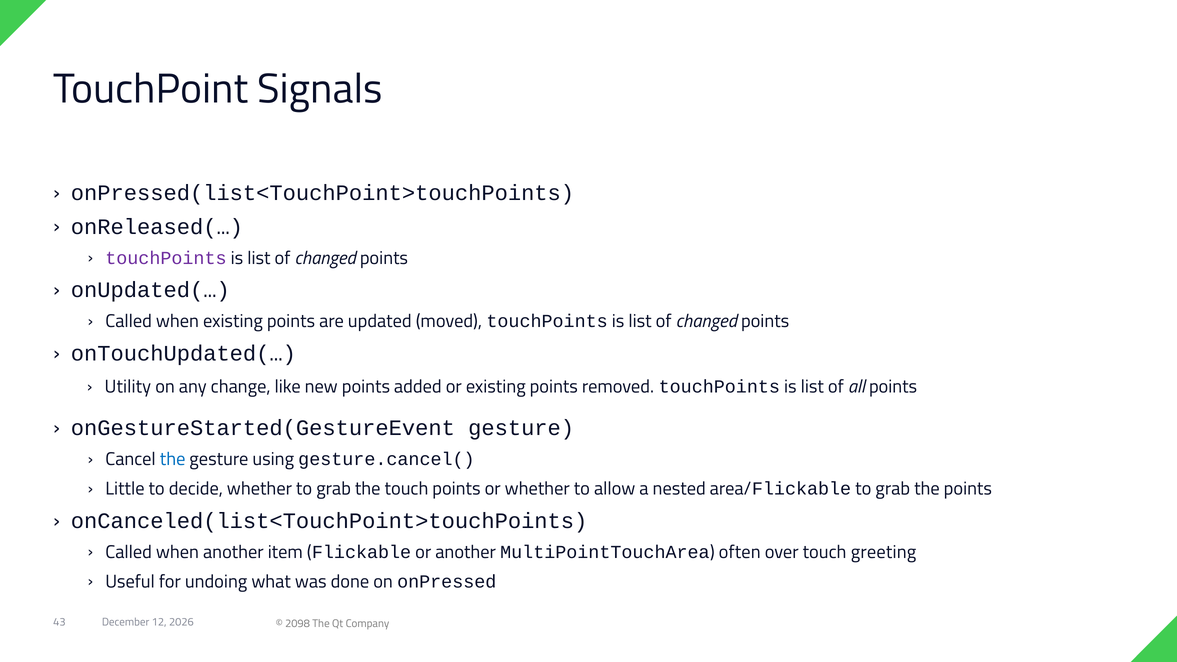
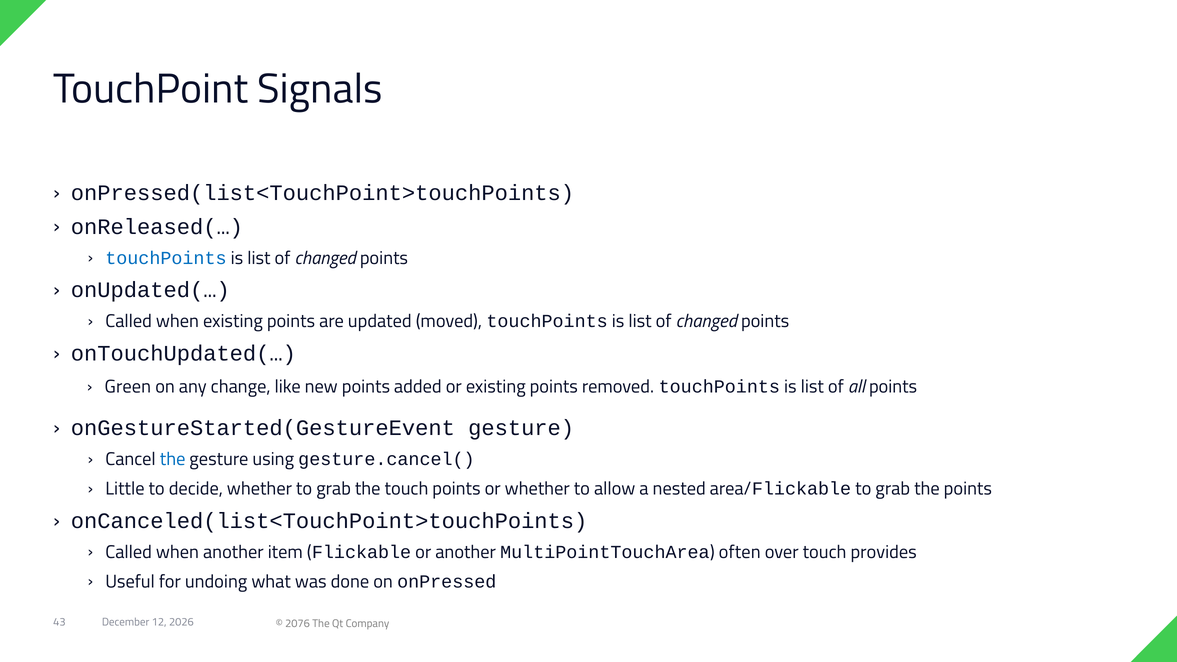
touchPoints at (166, 258) colour: purple -> blue
Utility: Utility -> Green
greeting: greeting -> provides
2098: 2098 -> 2076
